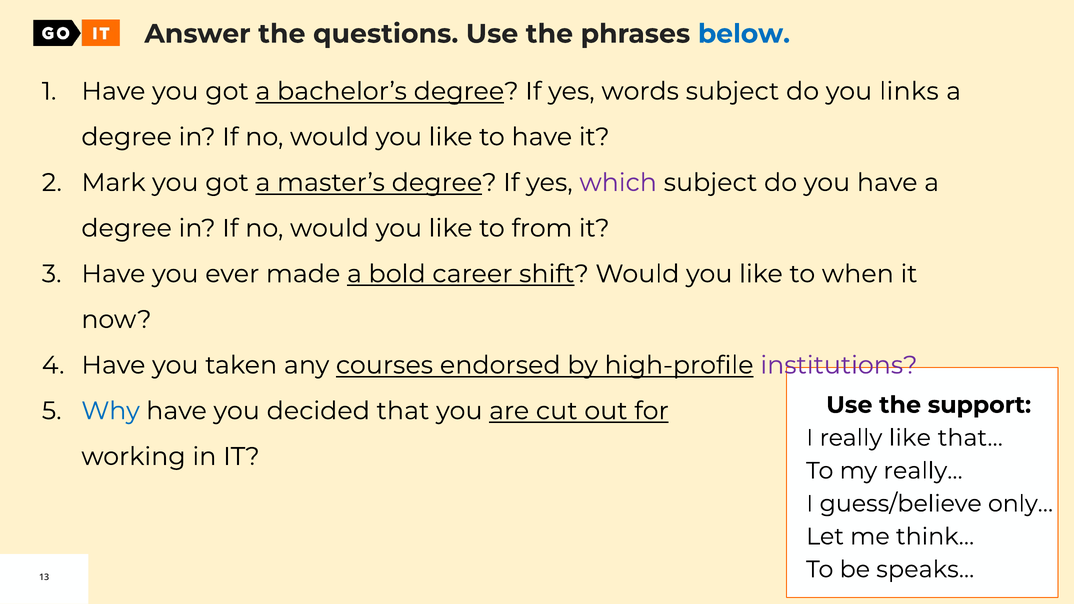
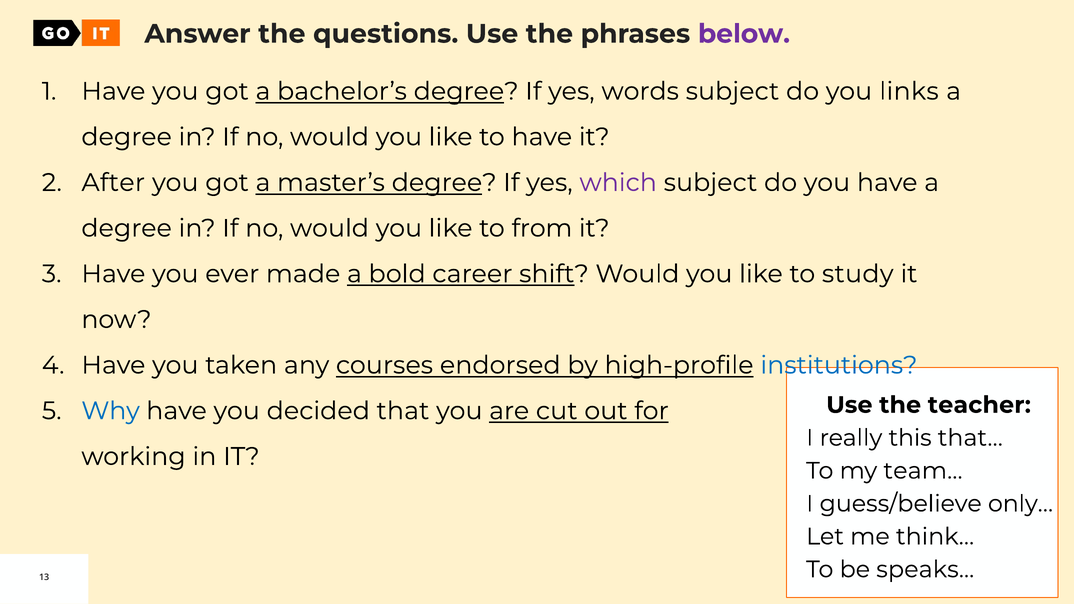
below colour: blue -> purple
Mark: Mark -> After
when: when -> study
institutions colour: purple -> blue
support: support -> teacher
really like: like -> this
really…: really… -> team…
